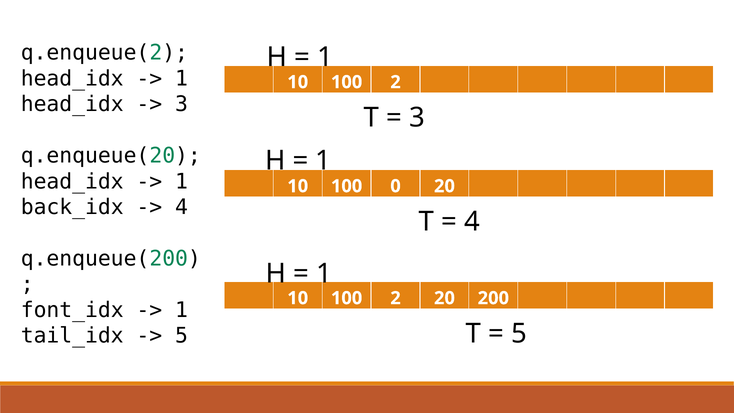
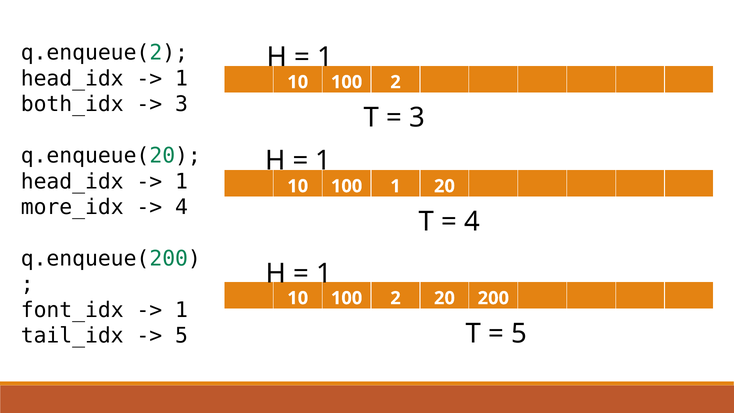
head_idx at (72, 104): head_idx -> both_idx
100 0: 0 -> 1
back_idx: back_idx -> more_idx
